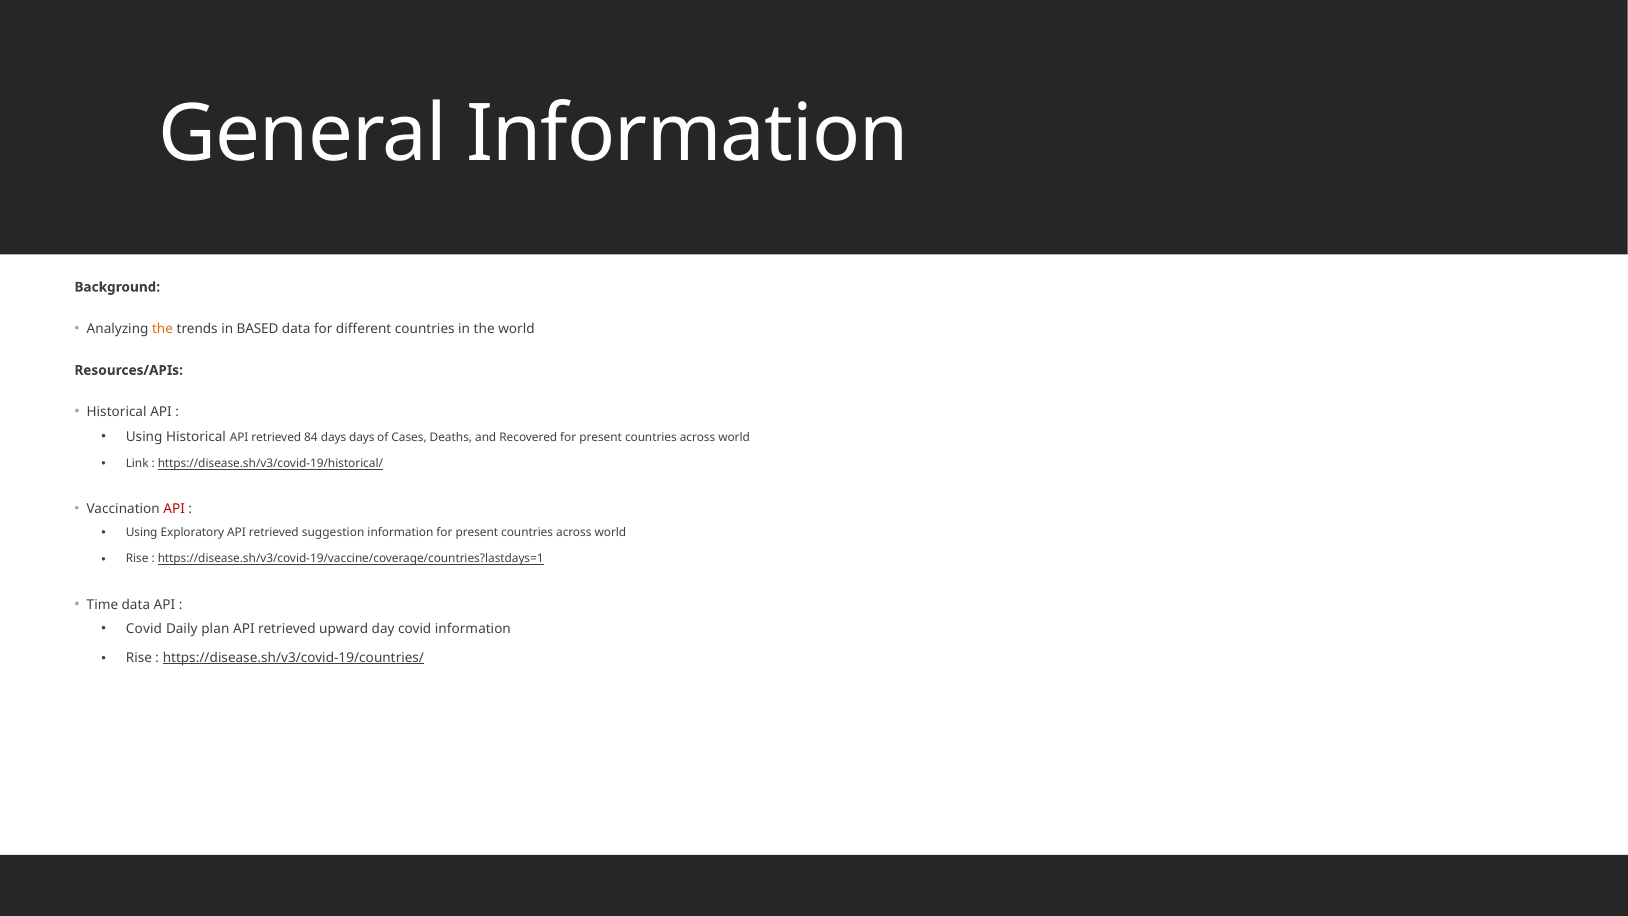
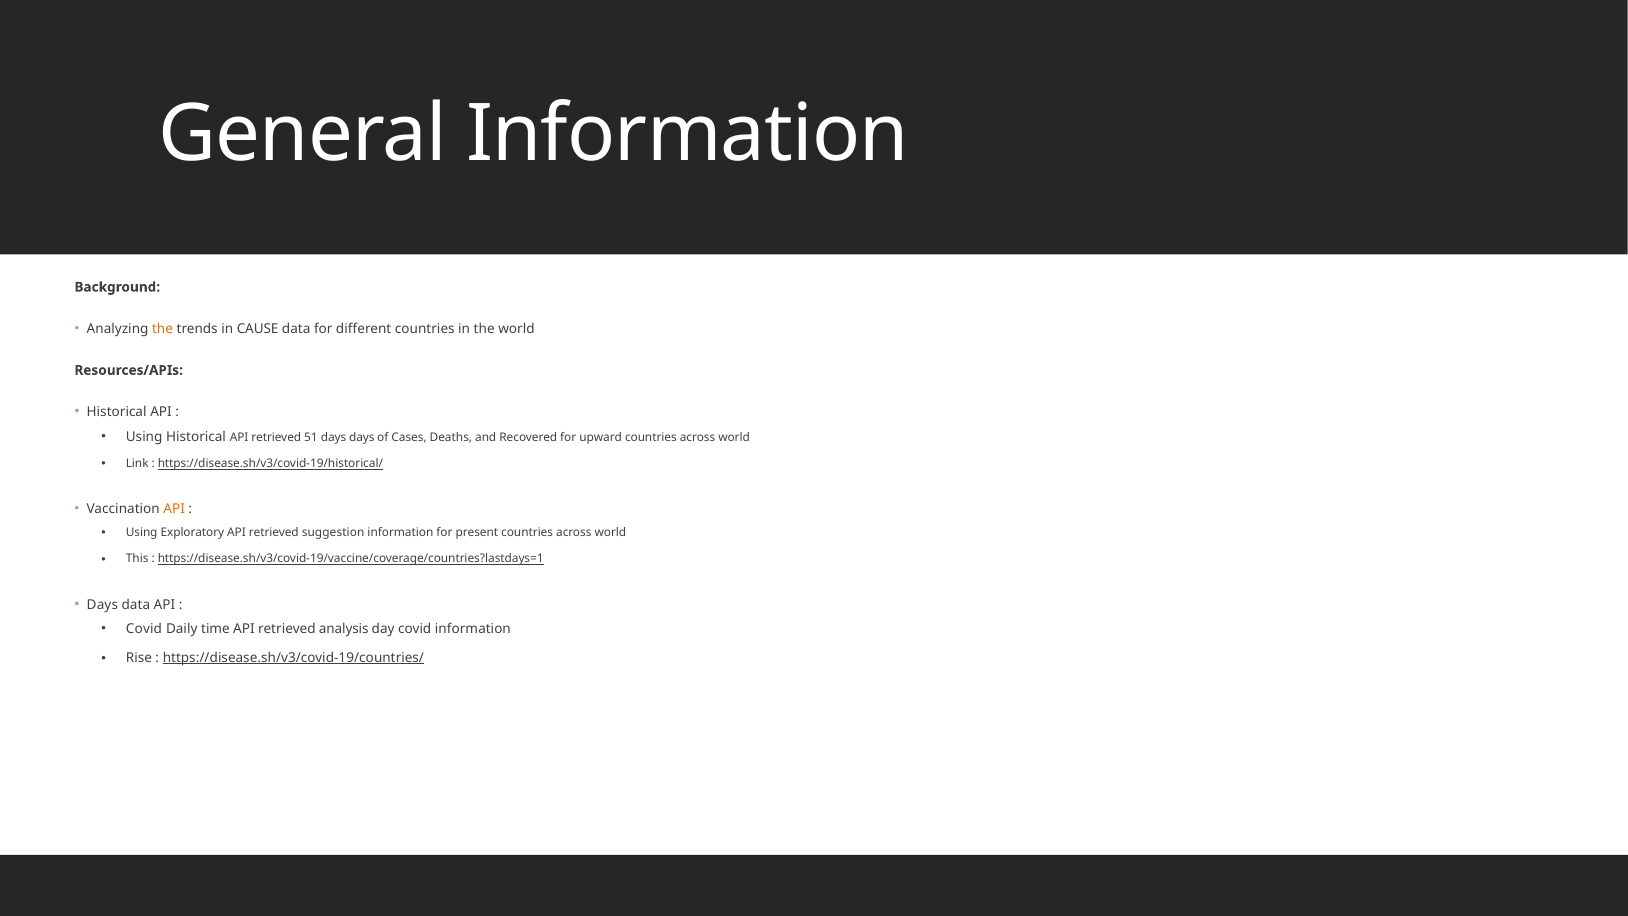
BASED: BASED -> CAUSE
84: 84 -> 51
Recovered for present: present -> upward
API at (174, 509) colour: red -> orange
Rise at (137, 559): Rise -> This
Time at (102, 604): Time -> Days
plan: plan -> time
upward: upward -> analysis
